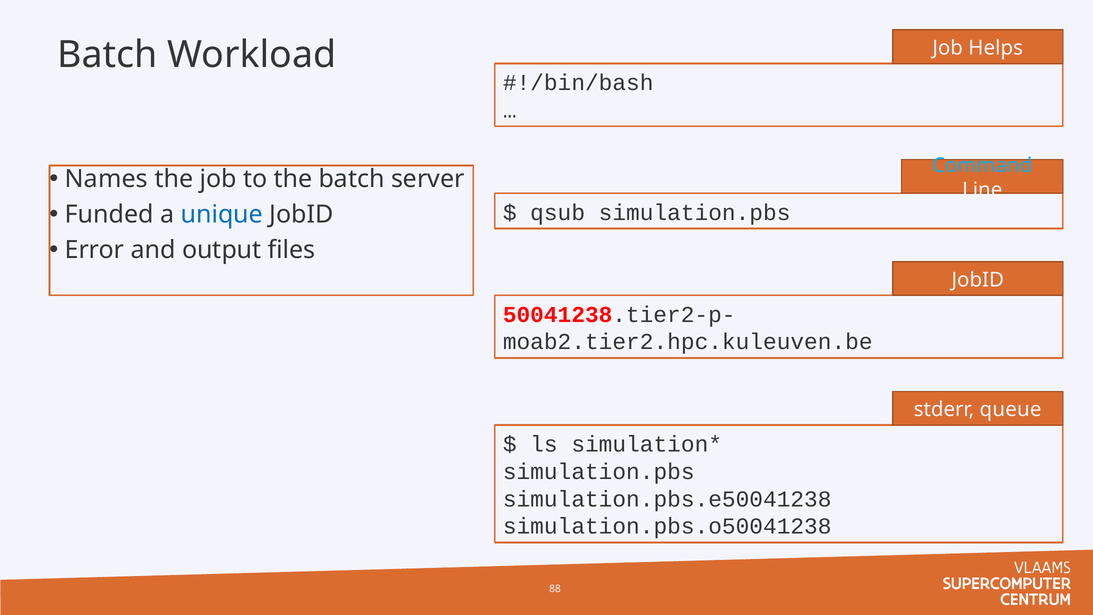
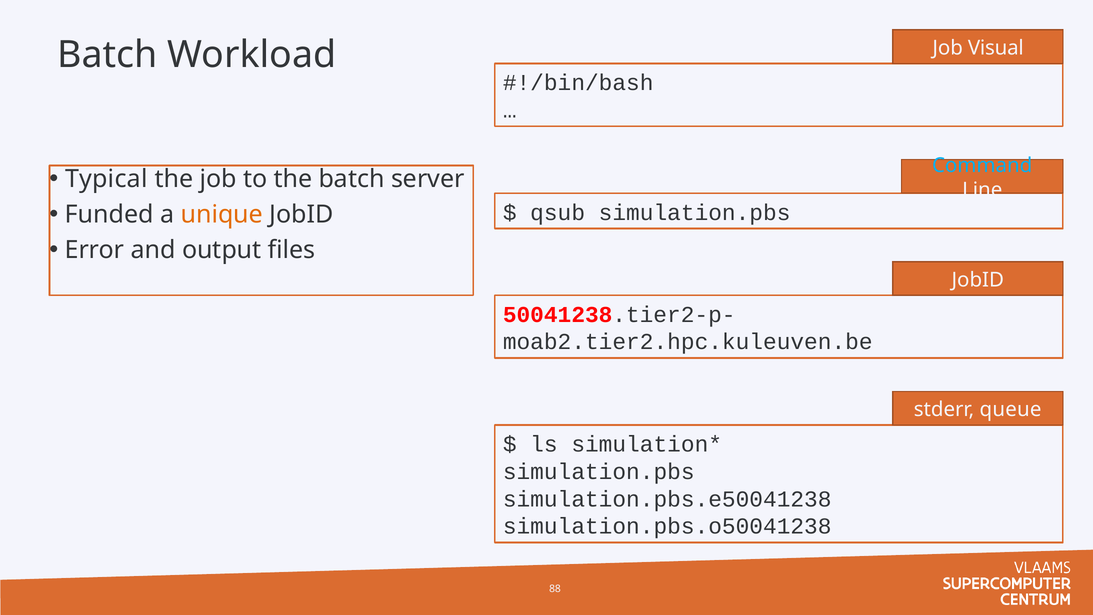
Helps: Helps -> Visual
Names: Names -> Typical
unique colour: blue -> orange
